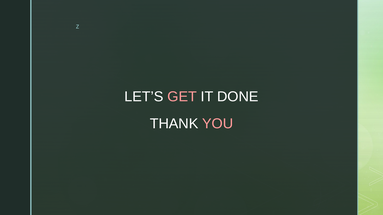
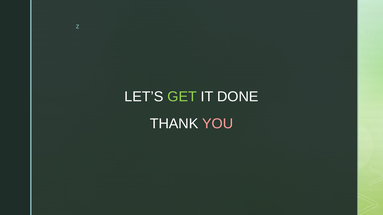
GET colour: pink -> light green
